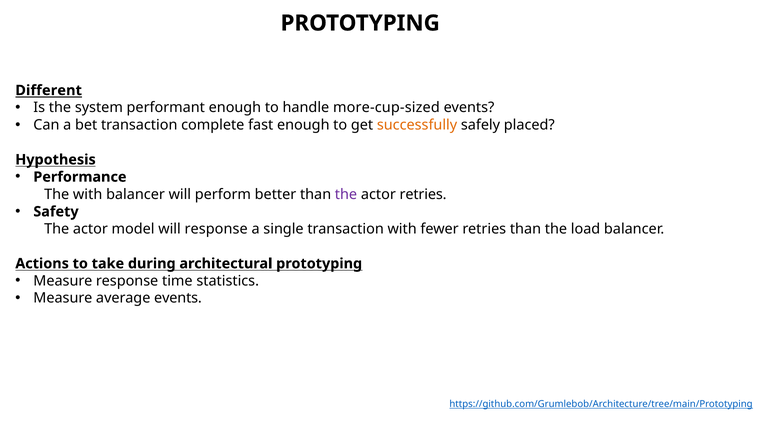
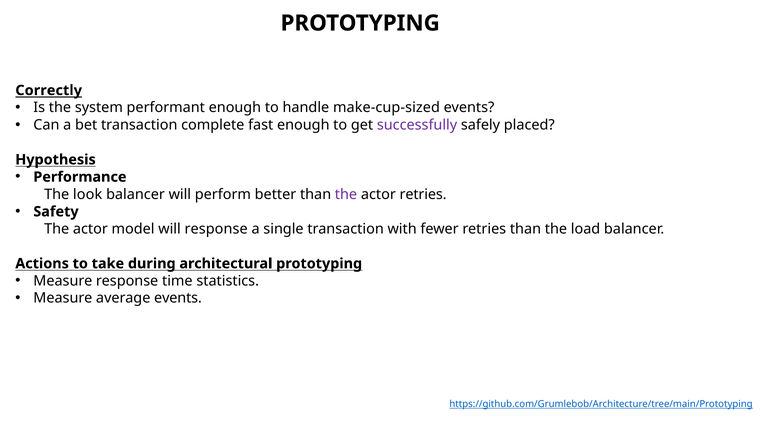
Different: Different -> Correctly
more-cup-sized: more-cup-sized -> make-cup-sized
successfully colour: orange -> purple
The with: with -> look
